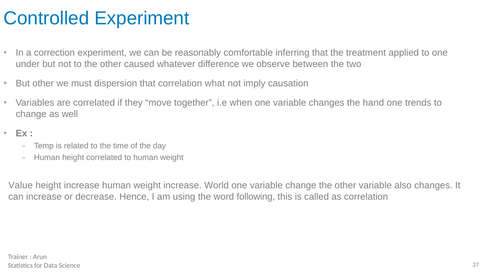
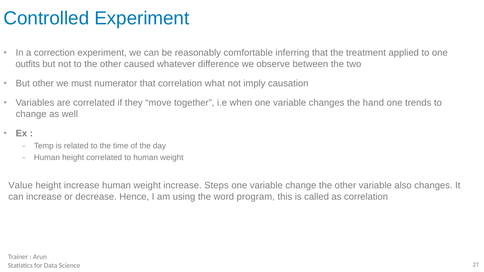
under: under -> outfits
dispersion: dispersion -> numerator
World: World -> Steps
following: following -> program
